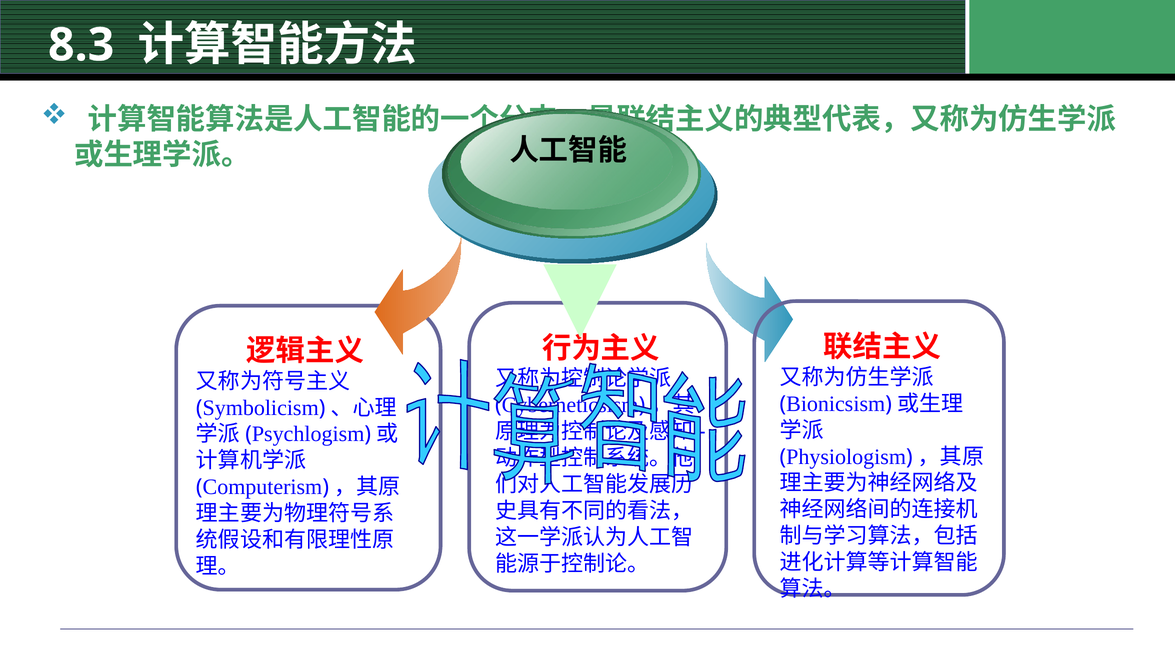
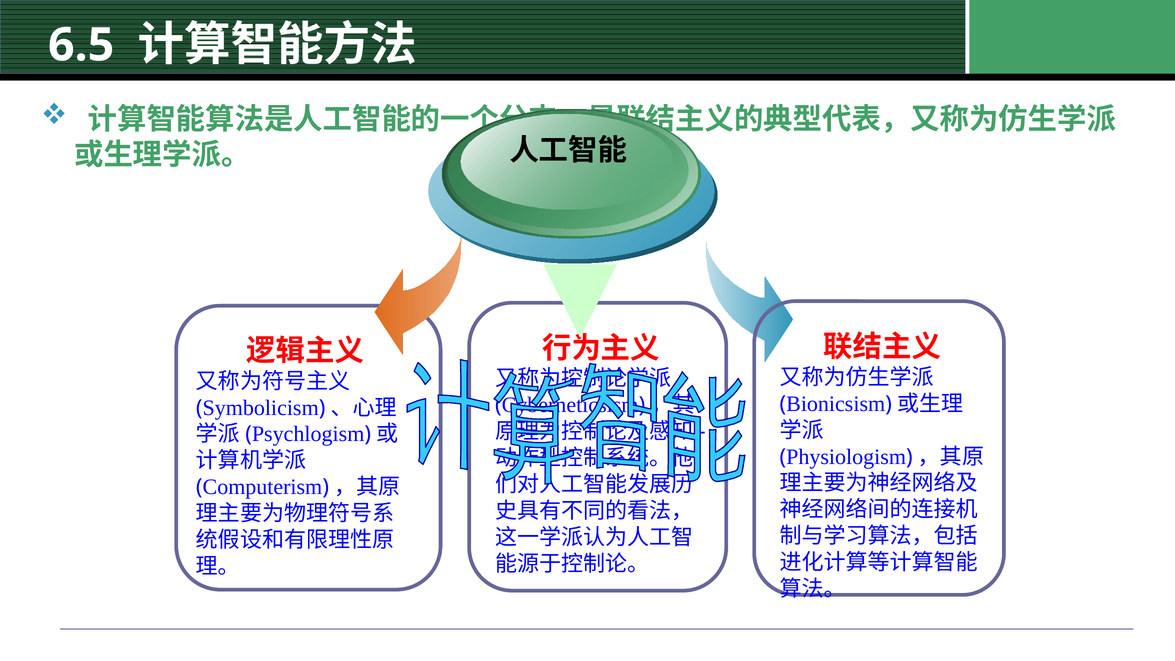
8.3: 8.3 -> 6.5
